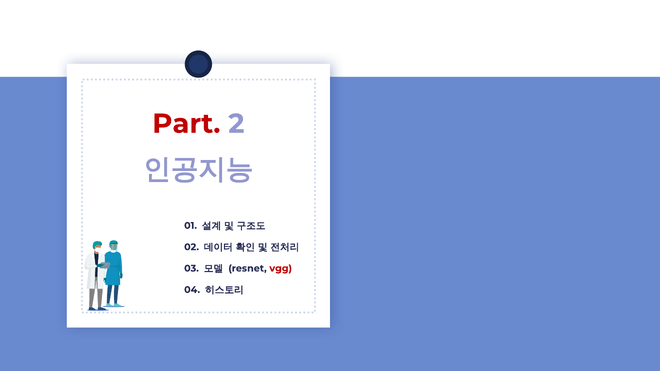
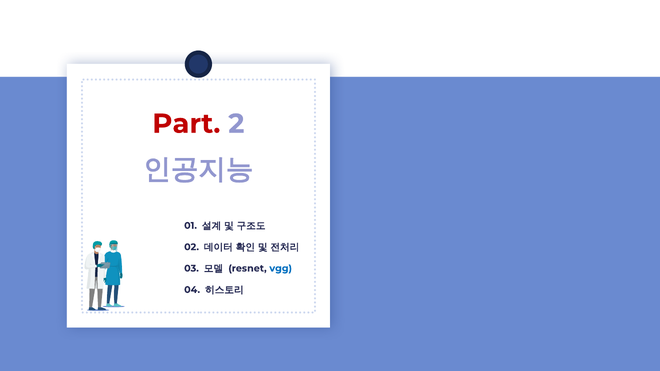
vgg colour: red -> blue
